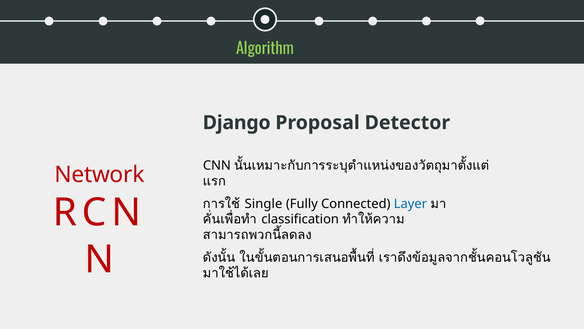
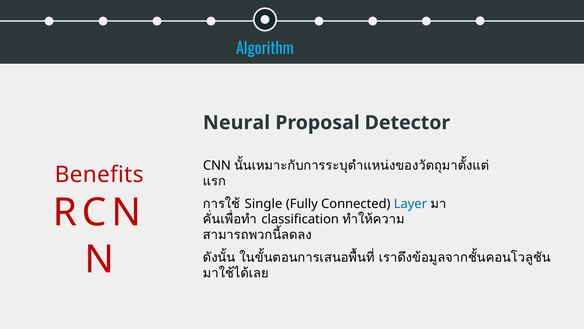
Algorithm colour: light green -> light blue
Django: Django -> Neural
Network: Network -> Benefits
